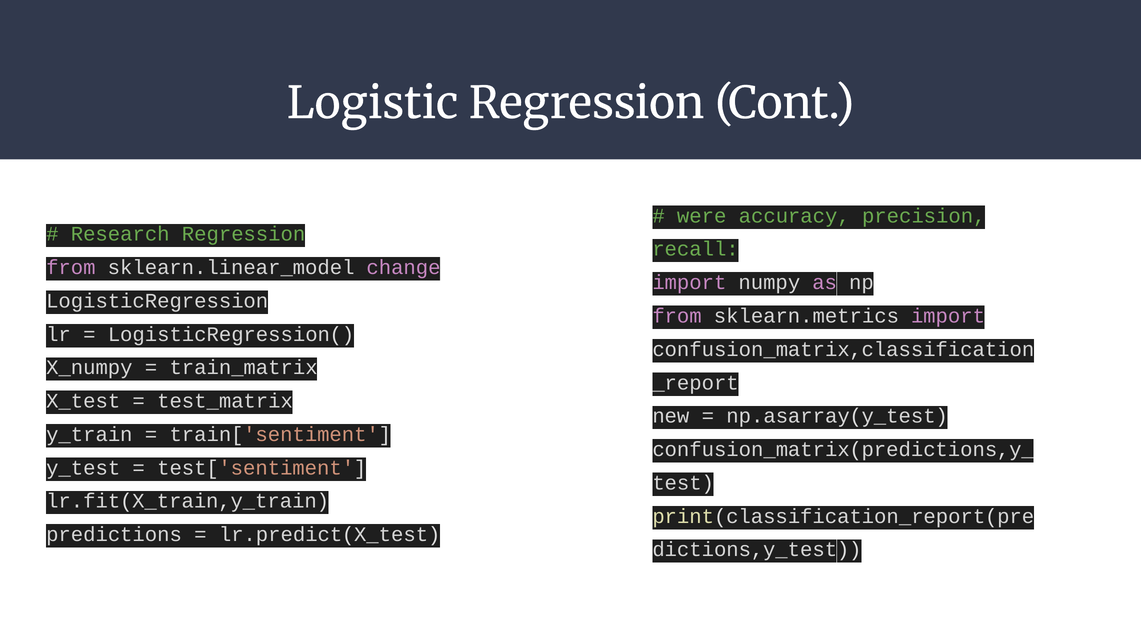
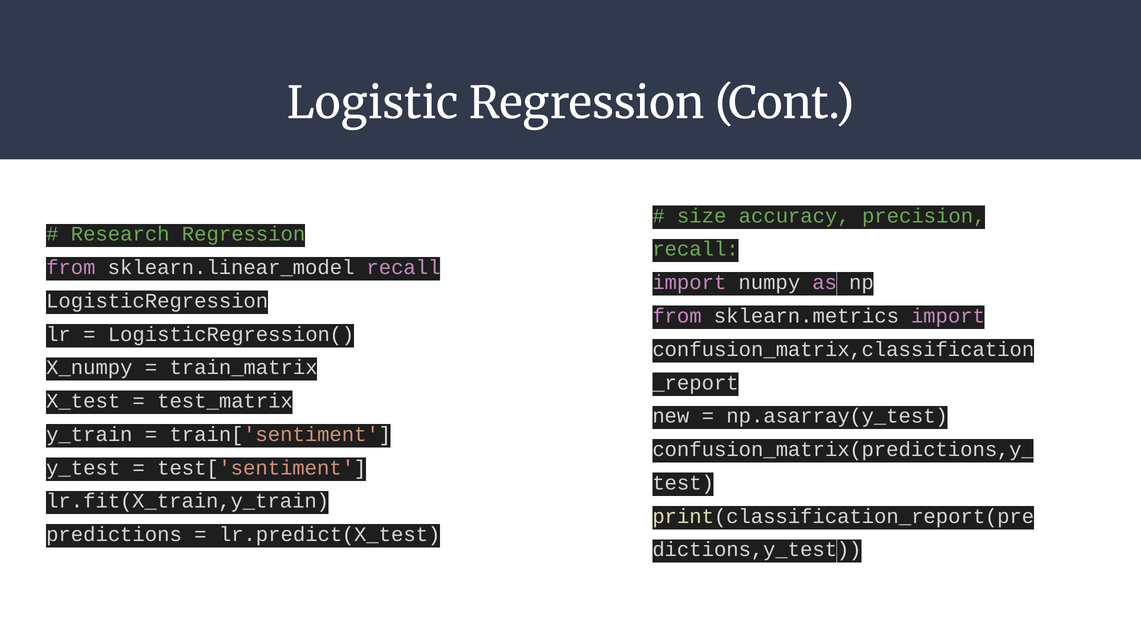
were: were -> size
sklearn.linear_model change: change -> recall
